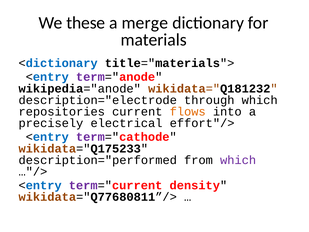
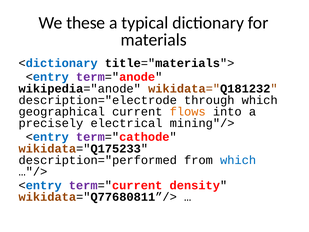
merge: merge -> typical
repositories: repositories -> geographical
effort"/>: effort"/> -> mining"/>
which at (238, 160) colour: purple -> blue
